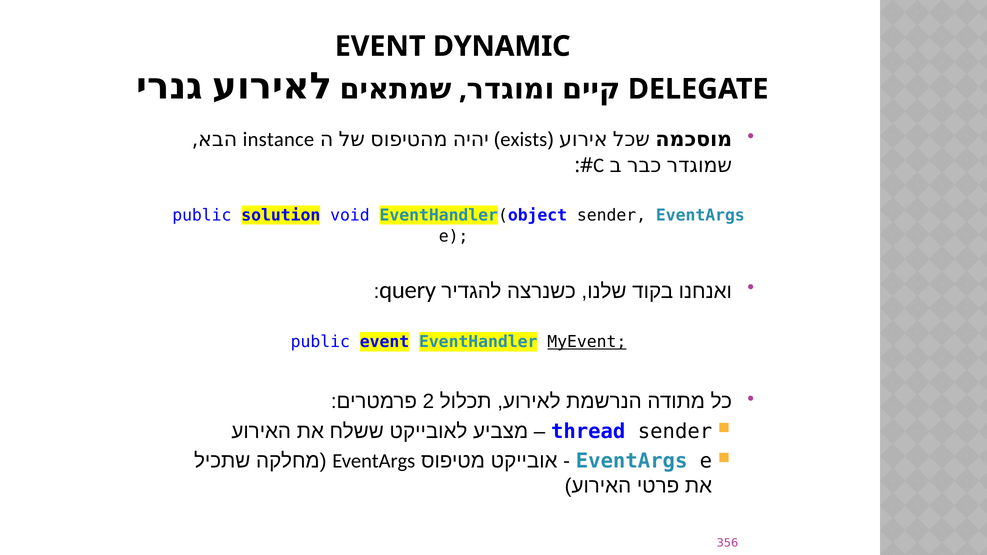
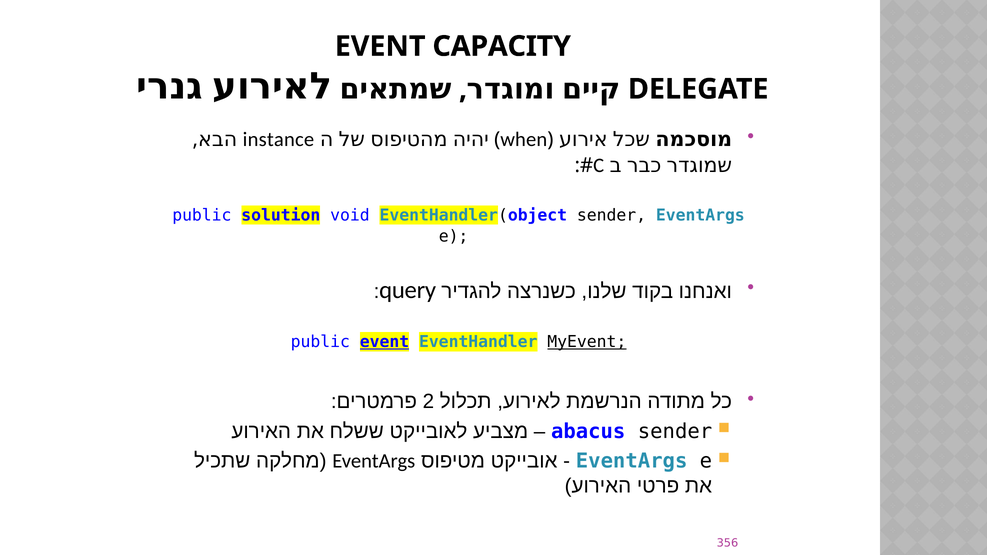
DYNAMIC: DYNAMIC -> CAPACITY
exists: exists -> when
event at (385, 342) underline: none -> present
thread: thread -> abacus
